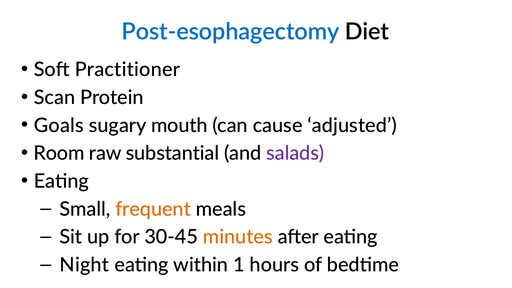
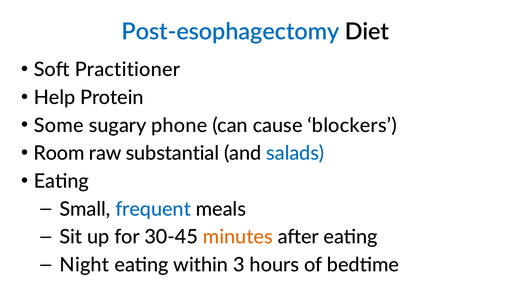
Scan: Scan -> Help
Goals: Goals -> Some
mouth: mouth -> phone
adjusted: adjusted -> blockers
salads colour: purple -> blue
frequent colour: orange -> blue
1: 1 -> 3
